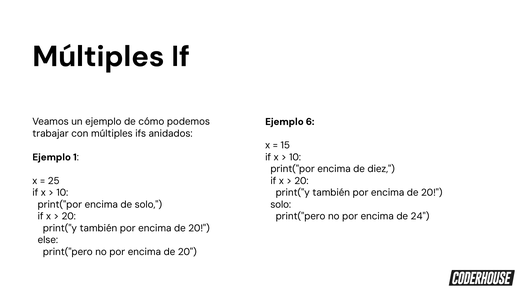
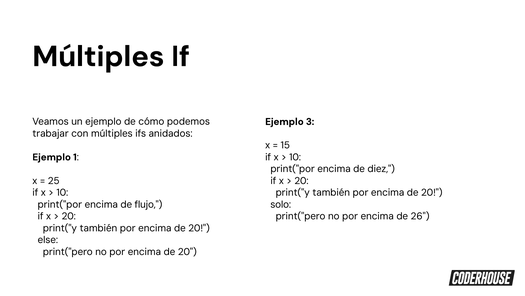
6: 6 -> 3
de solo: solo -> flujo
24: 24 -> 26
